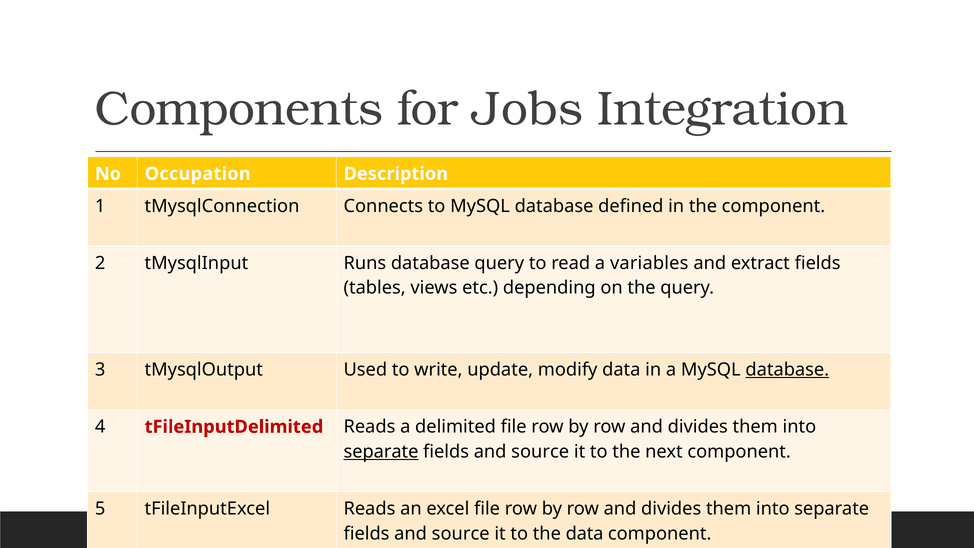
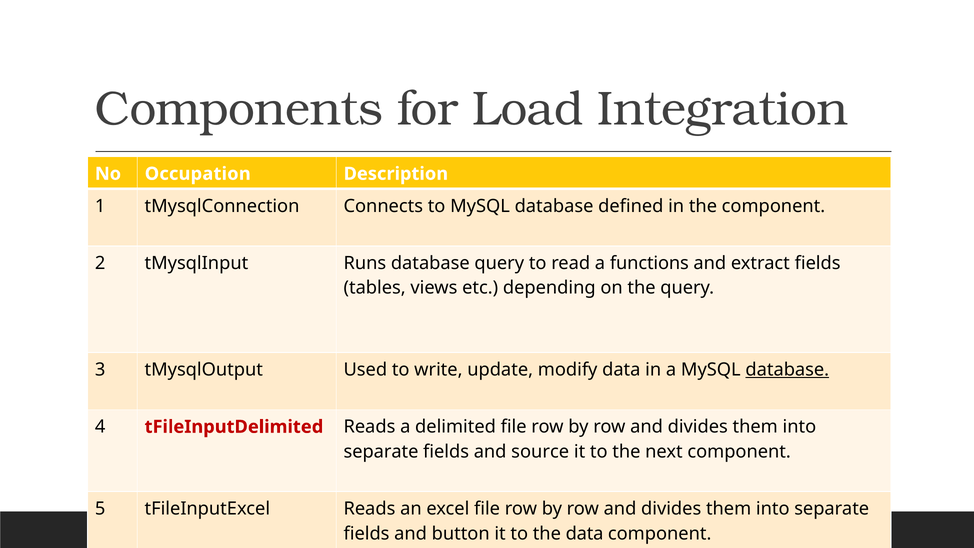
Jobs: Jobs -> Load
variables: variables -> functions
separate at (381, 452) underline: present -> none
source at (461, 533): source -> button
